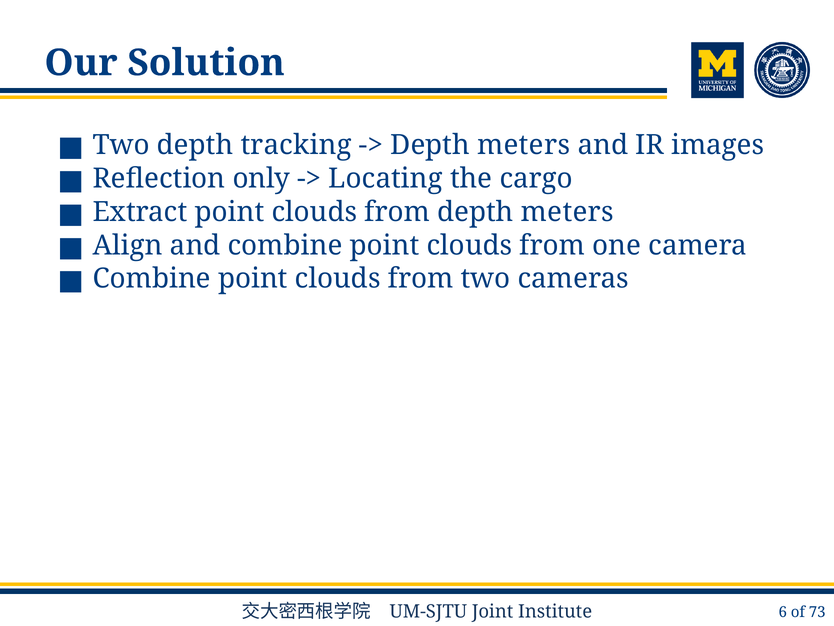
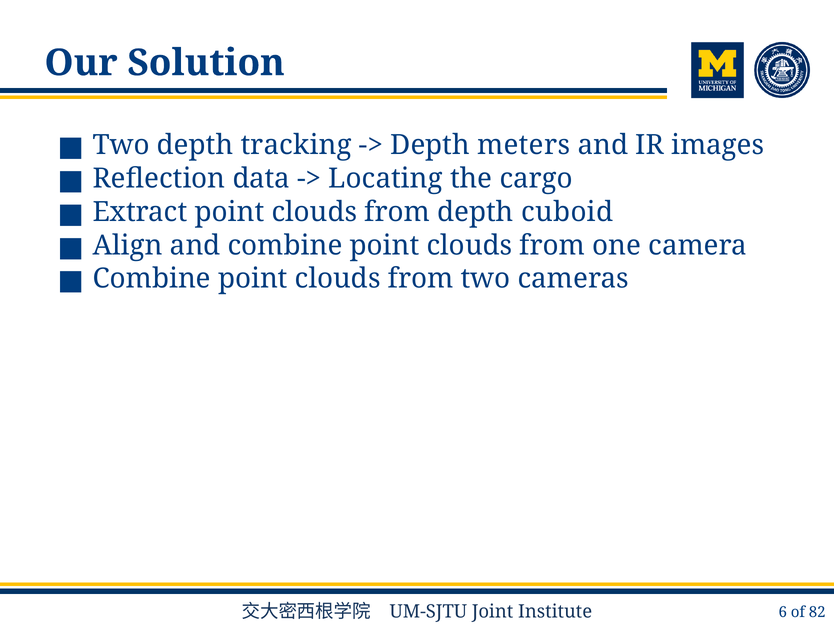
only: only -> data
from depth meters: meters -> cuboid
73: 73 -> 82
